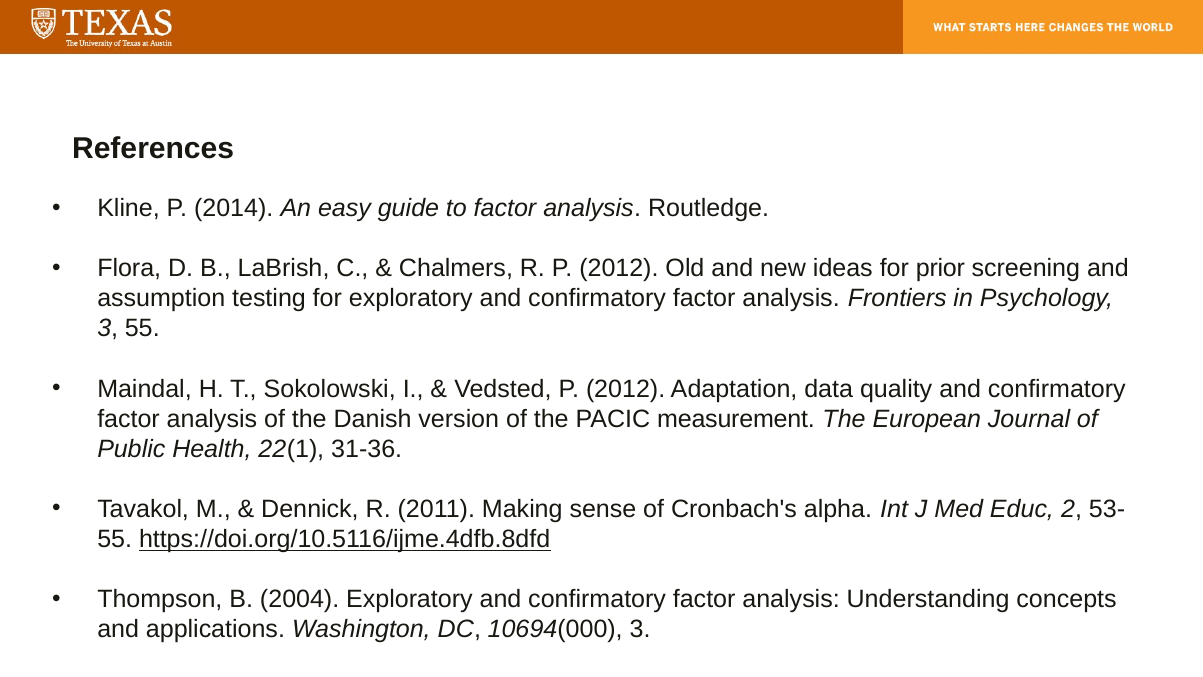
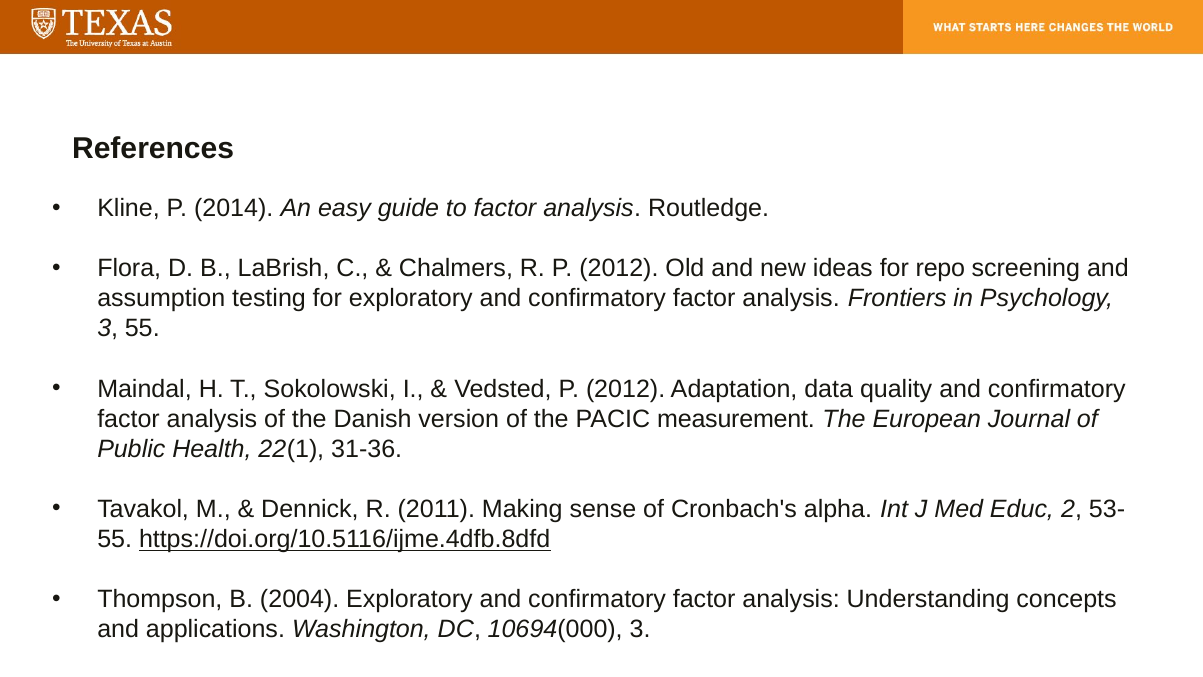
prior: prior -> repo
